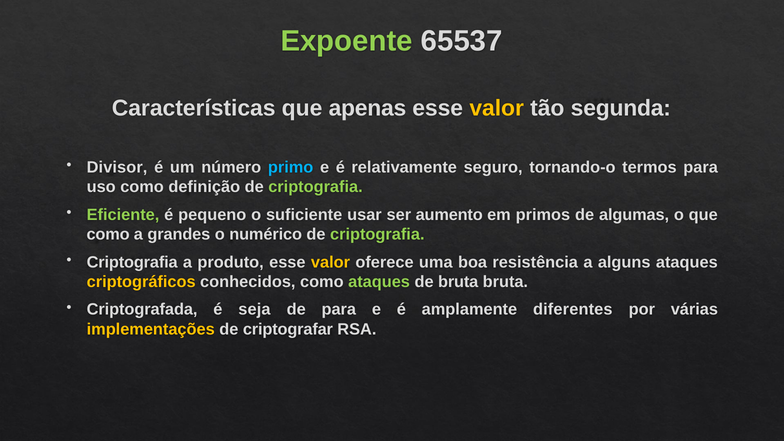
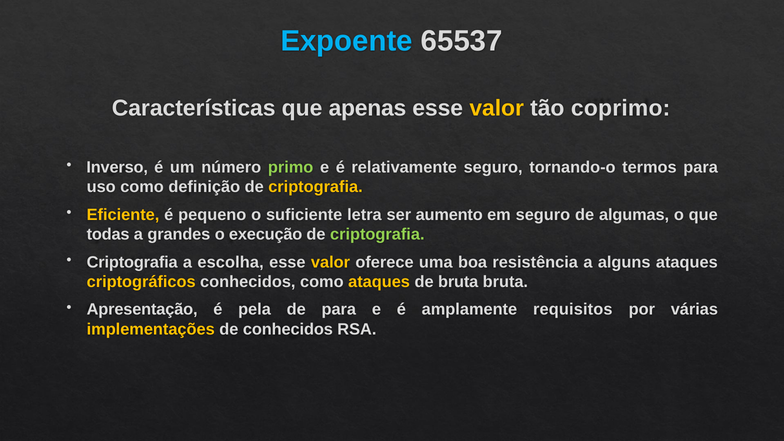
Expoente colour: light green -> light blue
segunda: segunda -> coprimo
Divisor: Divisor -> Inverso
primo colour: light blue -> light green
criptografia at (315, 187) colour: light green -> yellow
Eficiente colour: light green -> yellow
usar: usar -> letra
em primos: primos -> seguro
como at (108, 234): como -> todas
numérico: numérico -> execução
produto: produto -> escolha
ataques at (379, 282) colour: light green -> yellow
Criptografada: Criptografada -> Apresentação
seja: seja -> pela
diferentes: diferentes -> requisitos
de criptografar: criptografar -> conhecidos
